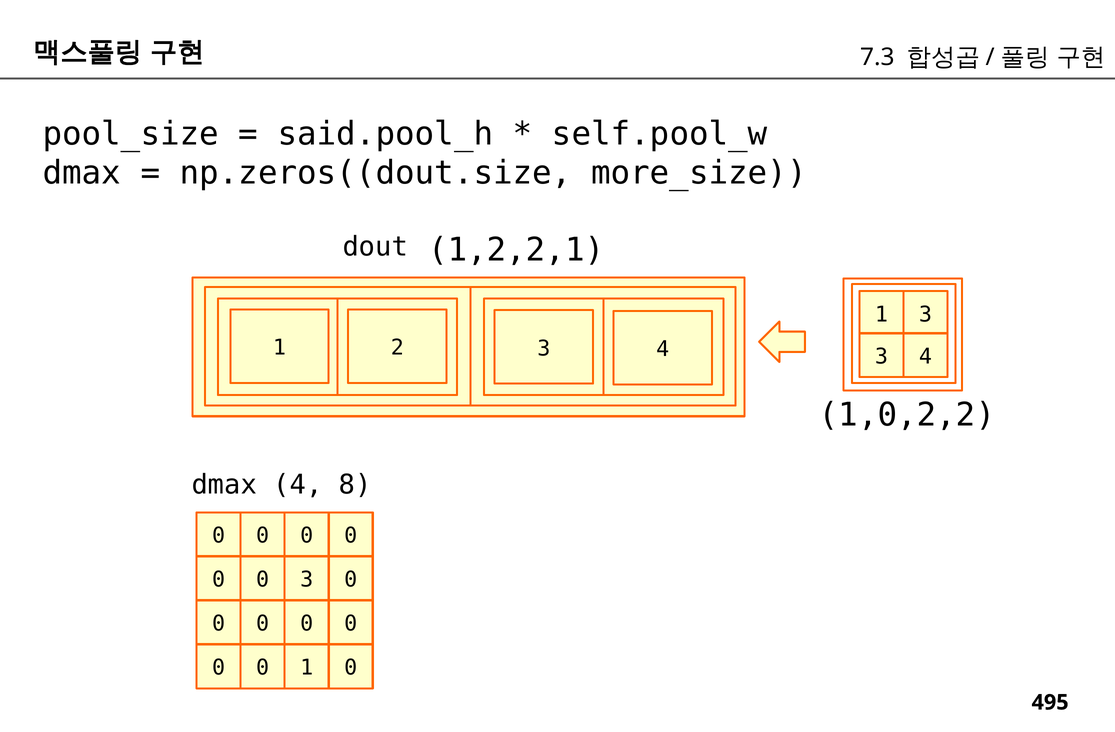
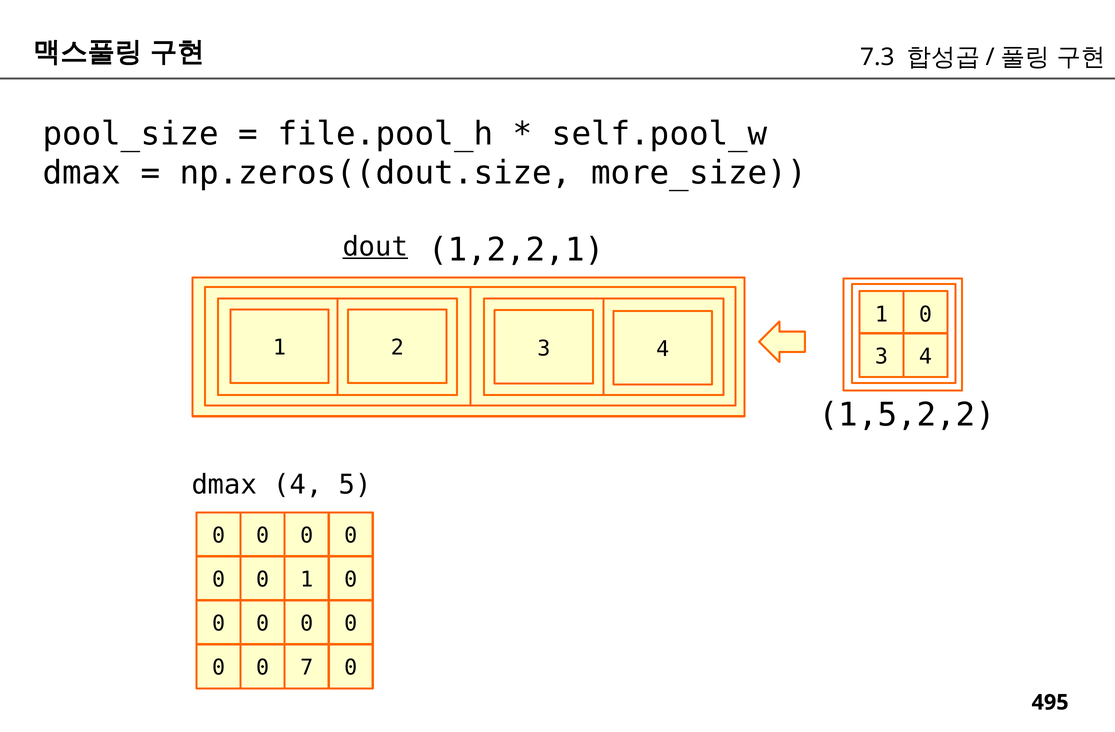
said.pool_h: said.pool_h -> file.pool_h
dout underline: none -> present
3 at (925, 315): 3 -> 0
1,0,2,2: 1,0,2,2 -> 1,5,2,2
8: 8 -> 5
0 3: 3 -> 1
0 1: 1 -> 7
